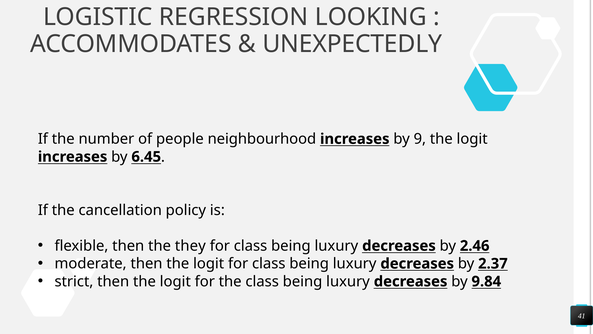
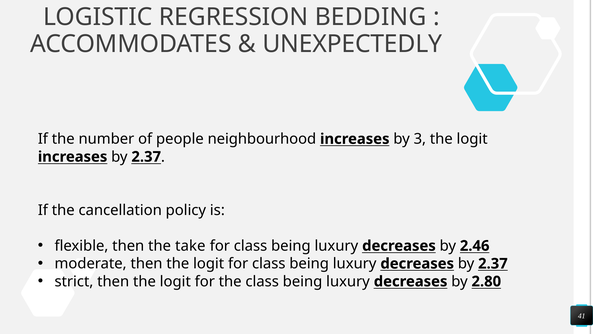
LOOKING: LOOKING -> BEDDING
9: 9 -> 3
increases by 6.45: 6.45 -> 2.37
they: they -> take
9.84: 9.84 -> 2.80
